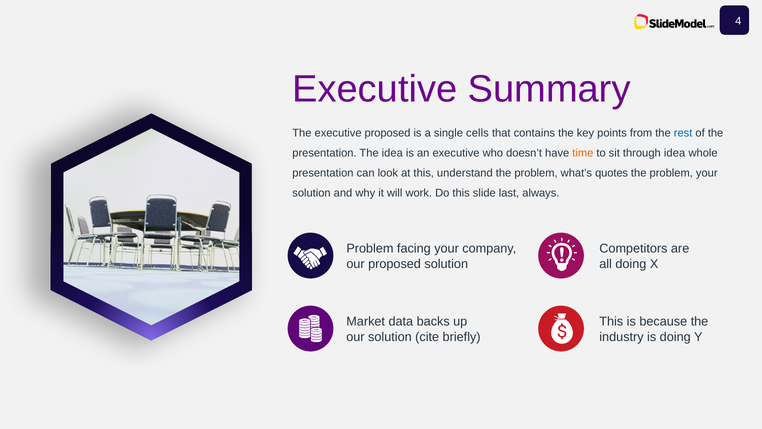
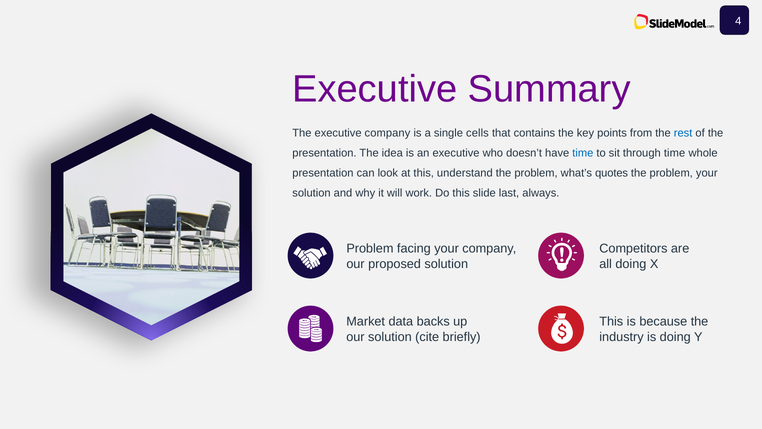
executive proposed: proposed -> company
time at (583, 153) colour: orange -> blue
through idea: idea -> time
